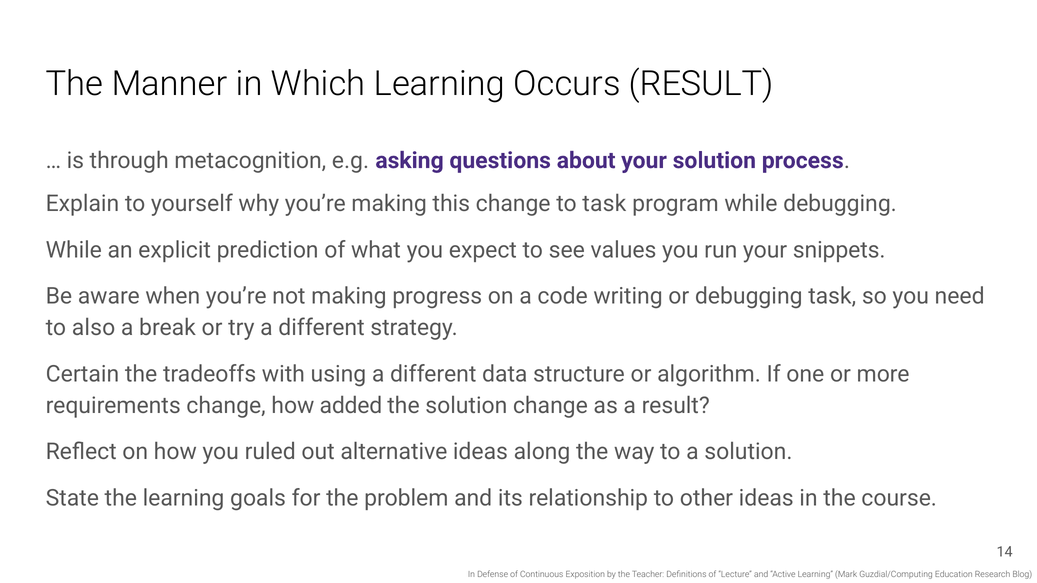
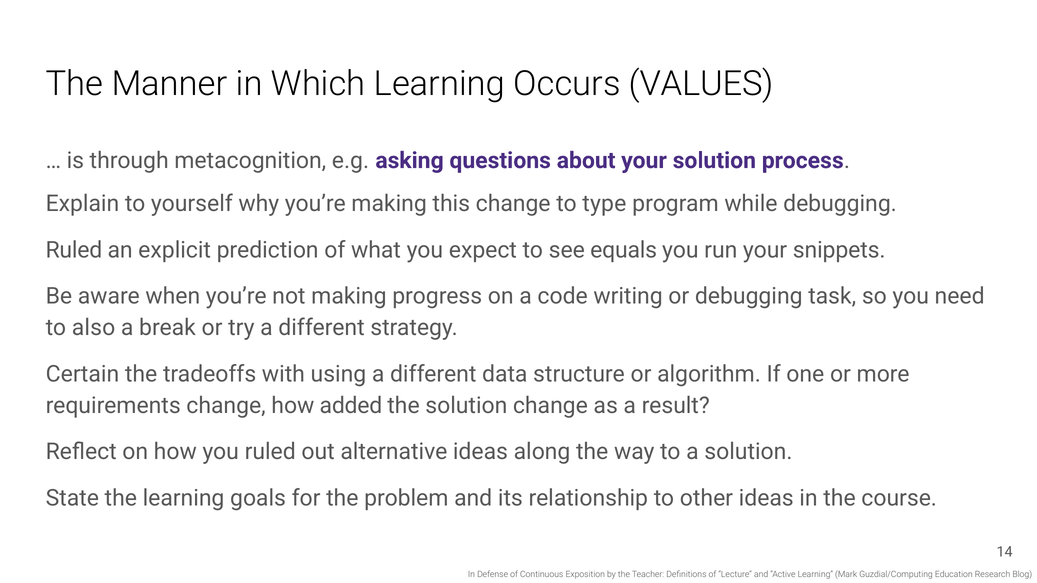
Occurs RESULT: RESULT -> VALUES
to task: task -> type
While at (74, 250): While -> Ruled
values: values -> equals
